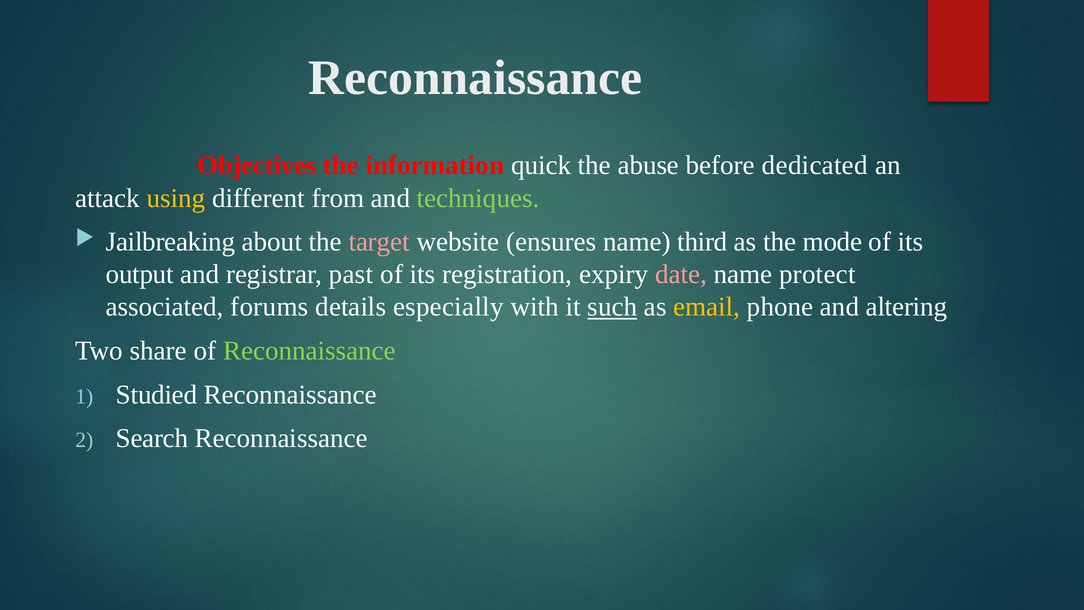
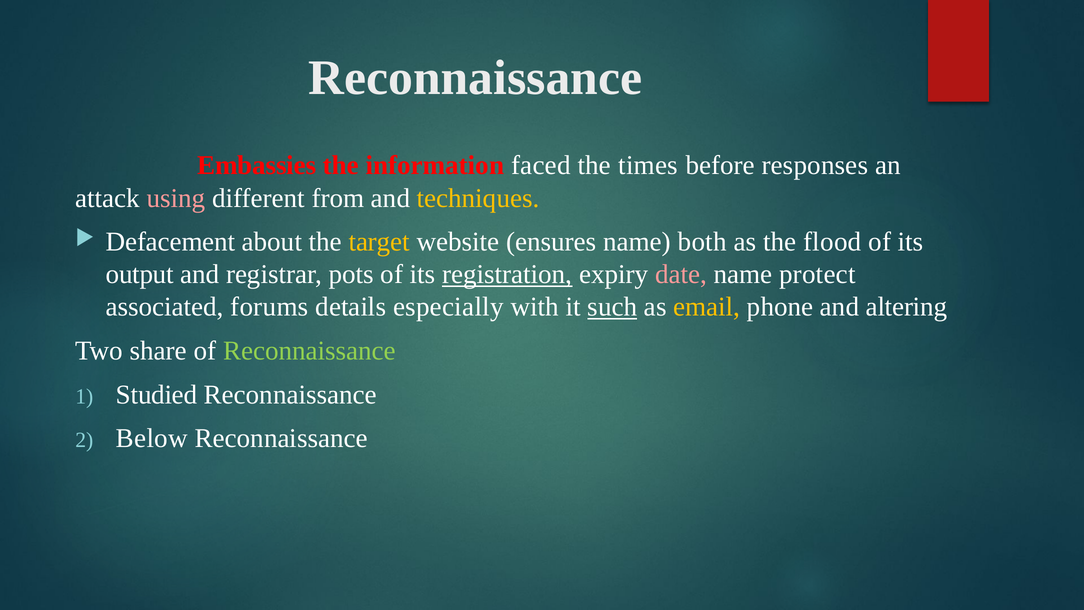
Objectives: Objectives -> Embassies
quick: quick -> faced
abuse: abuse -> times
dedicated: dedicated -> responses
using colour: yellow -> pink
techniques colour: light green -> yellow
Jailbreaking: Jailbreaking -> Defacement
target colour: pink -> yellow
third: third -> both
mode: mode -> flood
past: past -> pots
registration underline: none -> present
Search: Search -> Below
